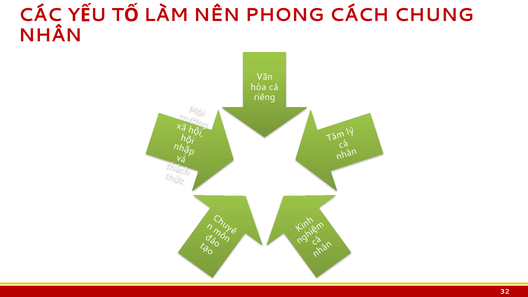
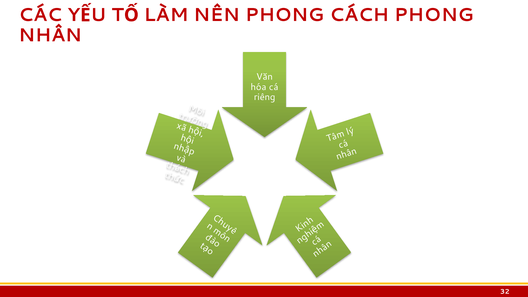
CÁCH CHUNG: CHUNG -> PHONG
